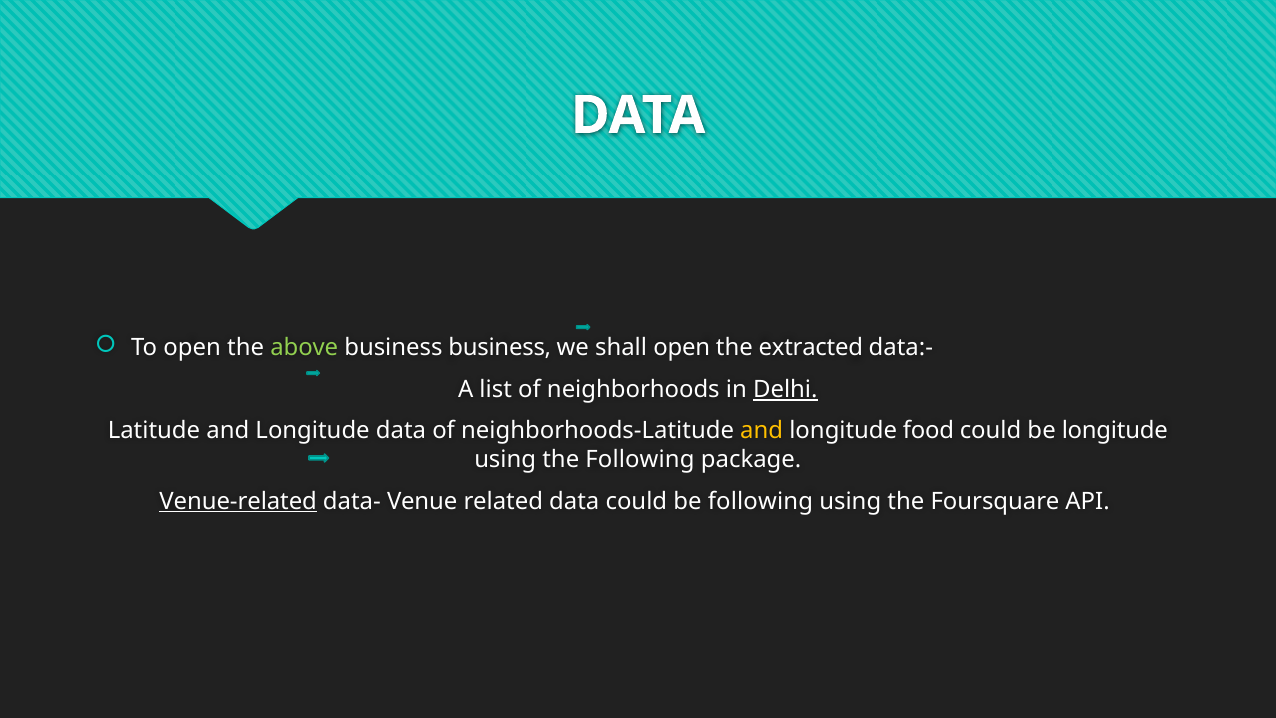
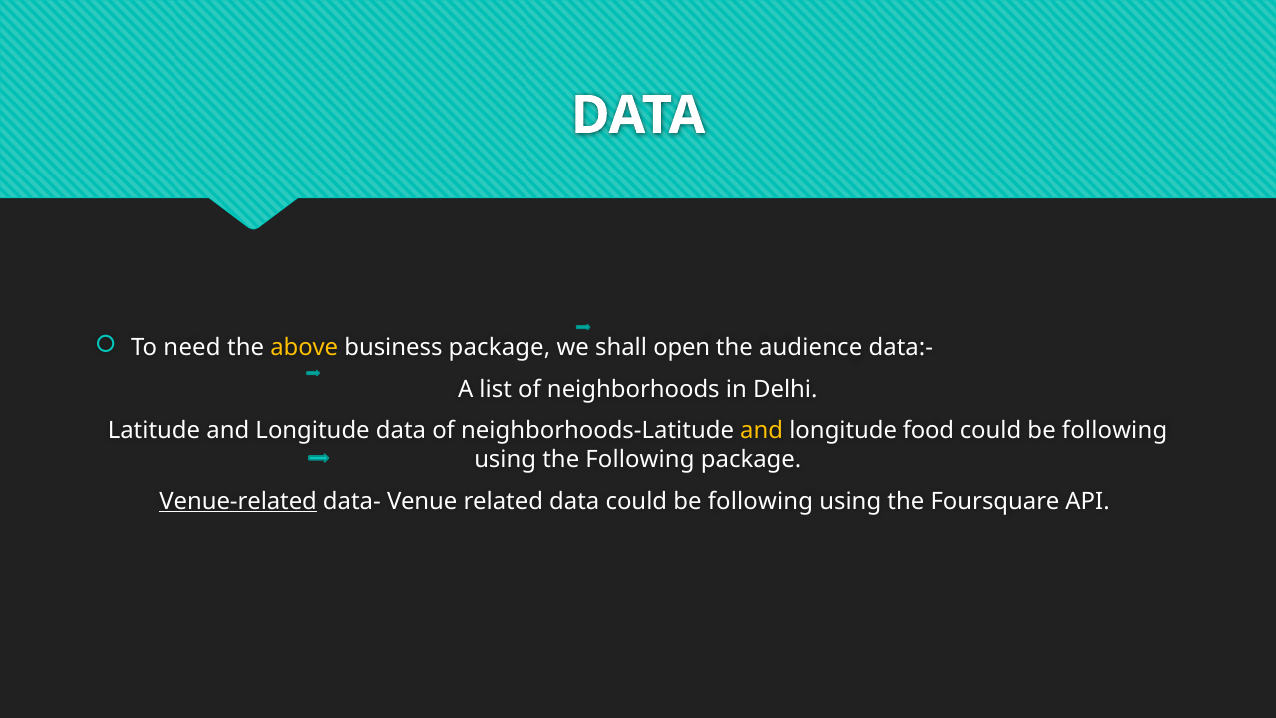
To open: open -> need
above colour: light green -> yellow
business business: business -> package
extracted: extracted -> audience
Delhi underline: present -> none
longitude at (1115, 431): longitude -> following
